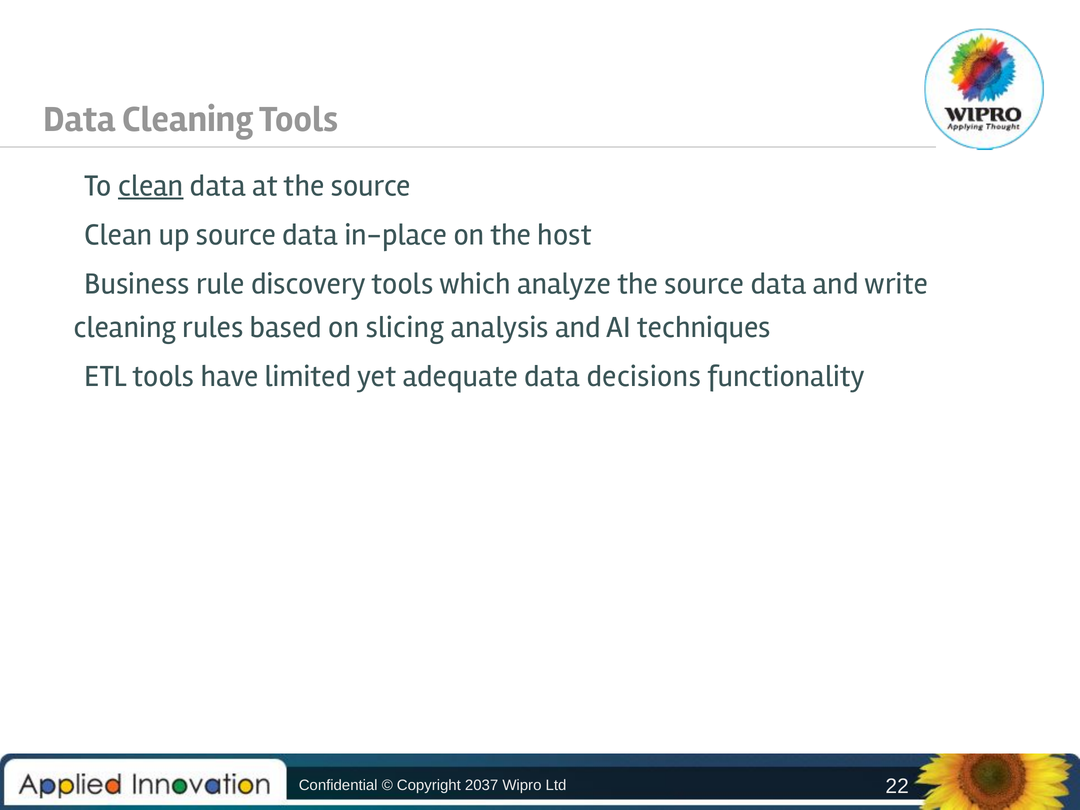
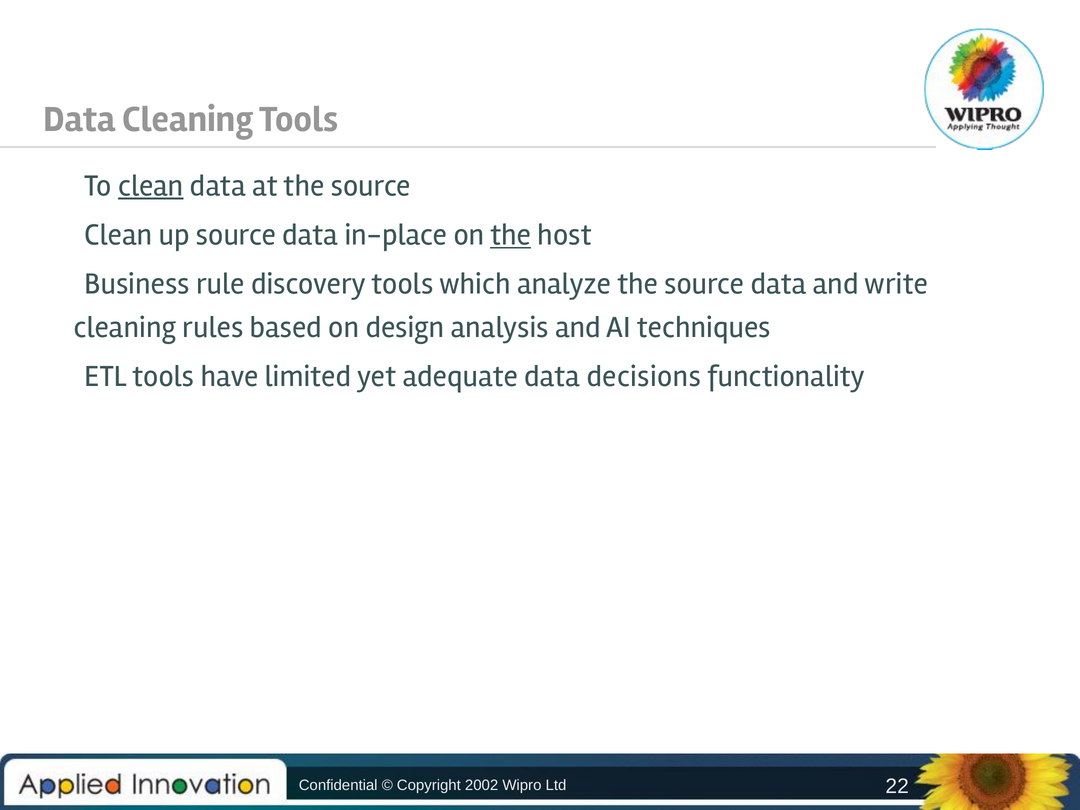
the at (511, 235) underline: none -> present
slicing: slicing -> design
2037: 2037 -> 2002
